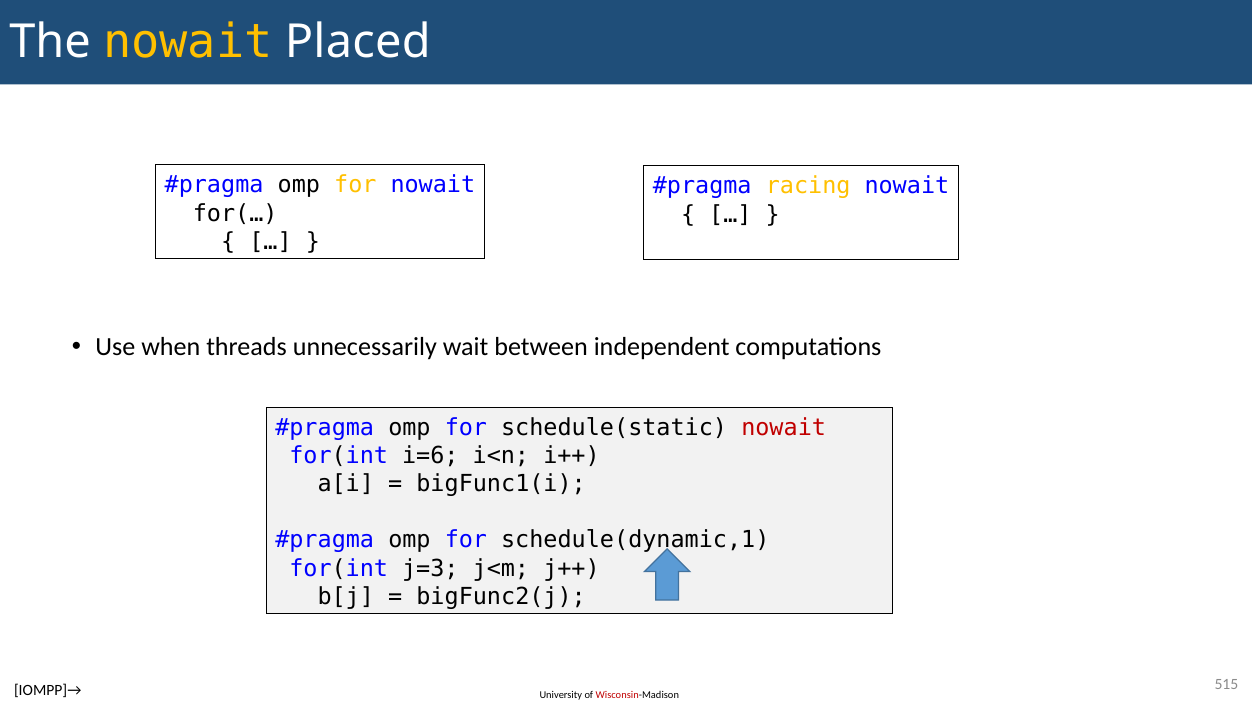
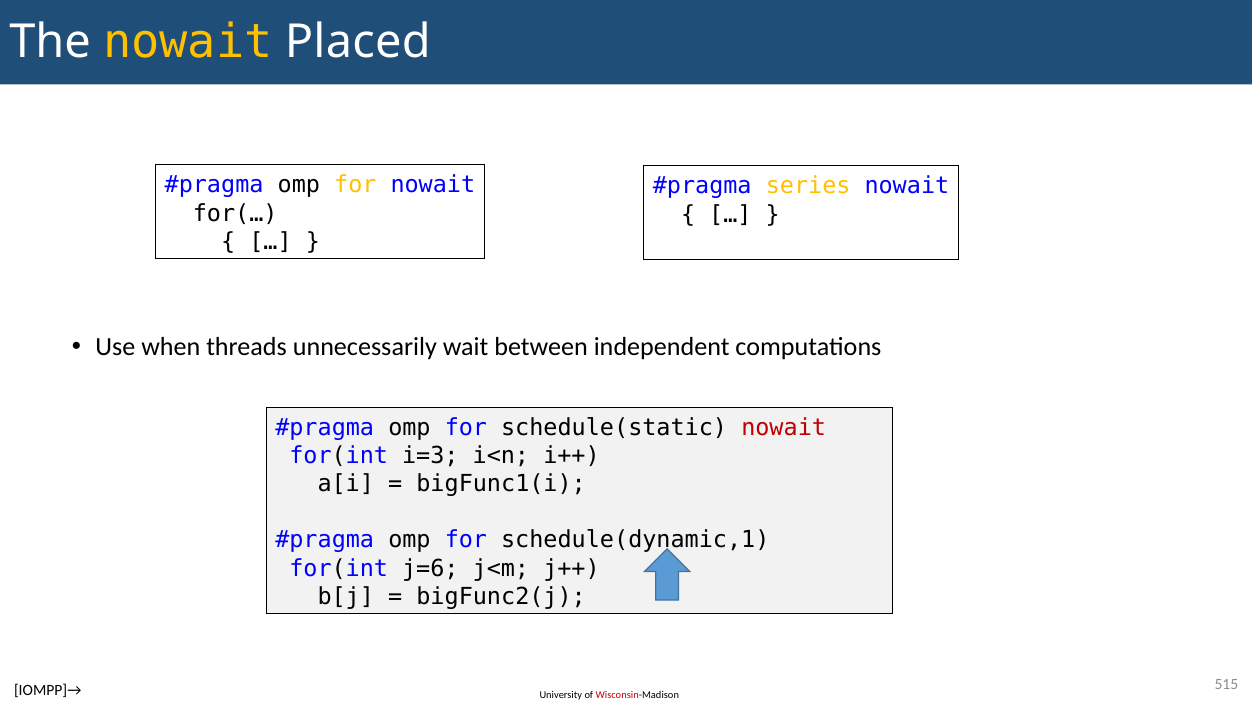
racing: racing -> series
i=6: i=6 -> i=3
j=3: j=3 -> j=6
